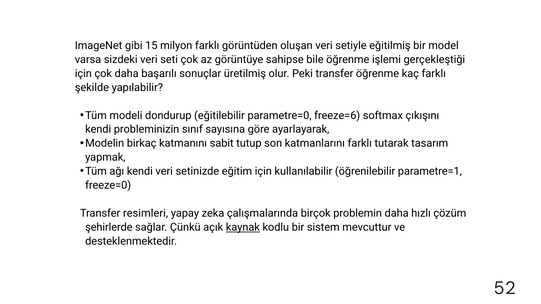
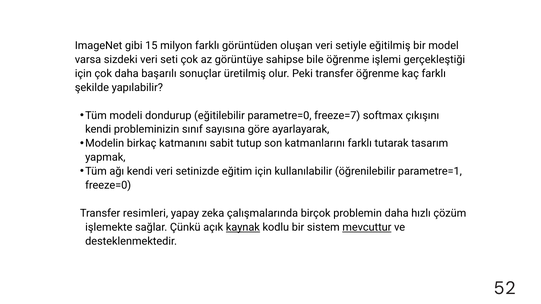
freeze=6: freeze=6 -> freeze=7
şehirlerde: şehirlerde -> işlemekte
mevcuttur underline: none -> present
